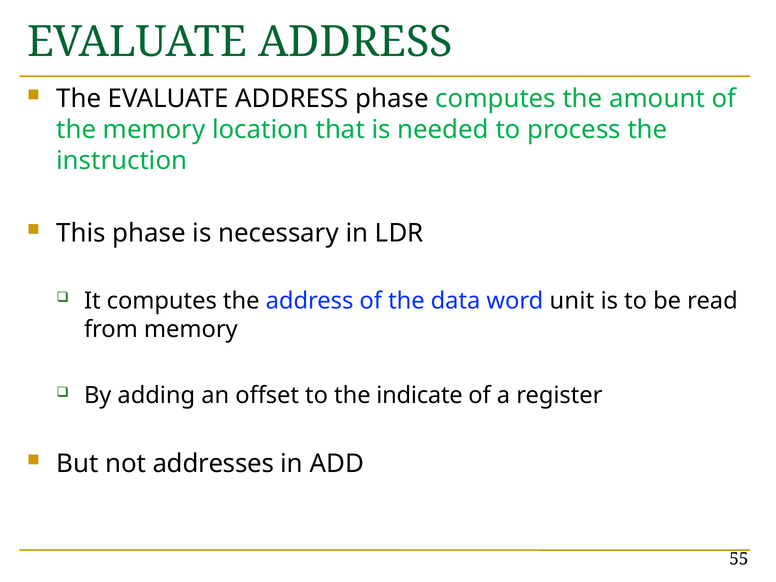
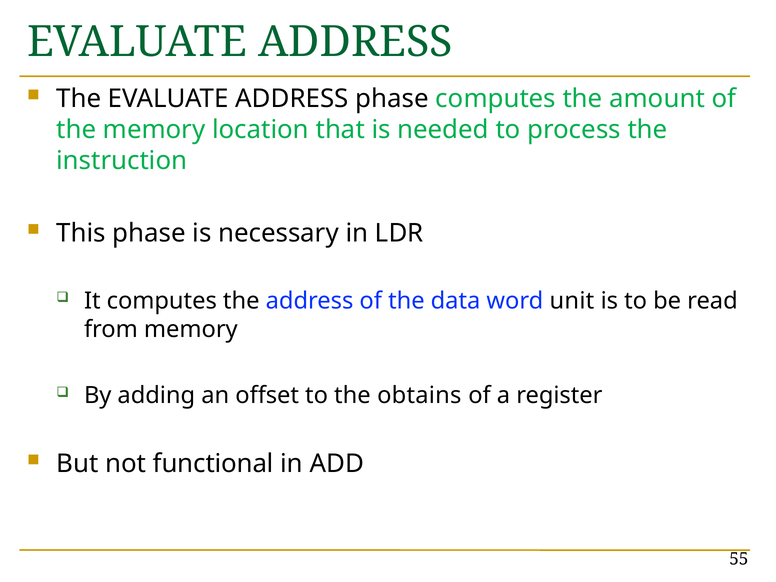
indicate: indicate -> obtains
addresses: addresses -> functional
